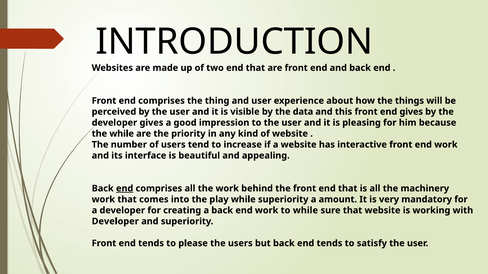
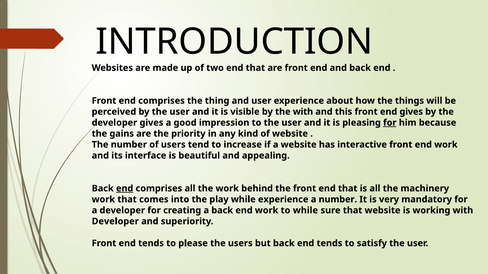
the data: data -> with
for at (390, 123) underline: none -> present
the while: while -> gains
while superiority: superiority -> experience
a amount: amount -> number
